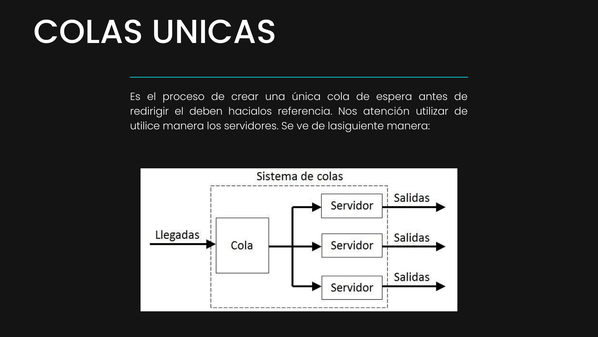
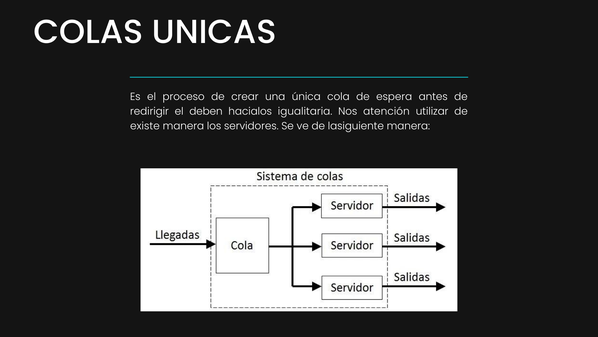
referencia: referencia -> igualitaria
utilice: utilice -> existe
